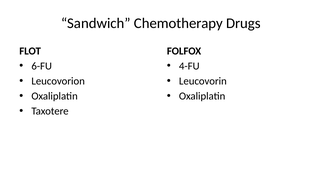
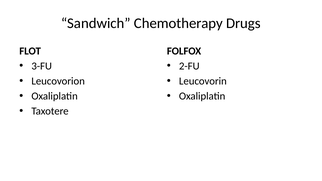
6-FU: 6-FU -> 3-FU
4-FU: 4-FU -> 2-FU
